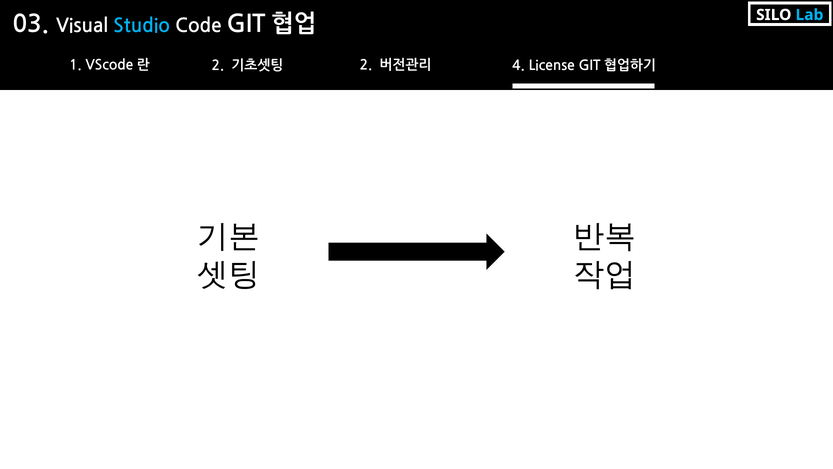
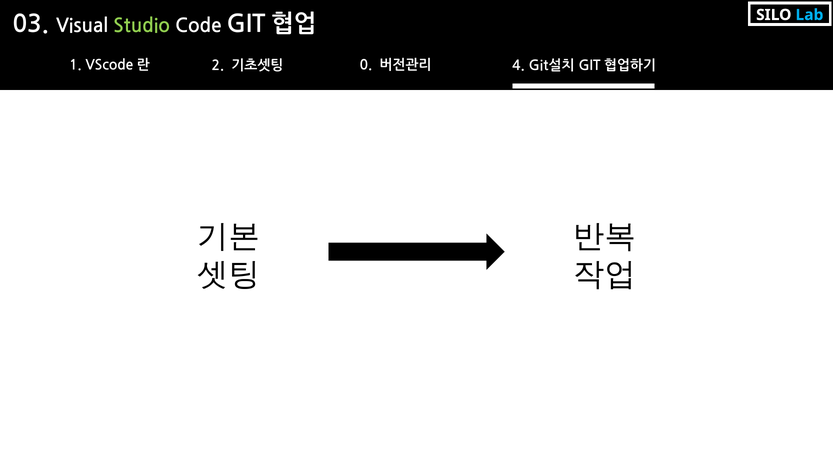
Studio colour: light blue -> light green
License: License -> Git설치
2 at (366, 65): 2 -> 0
